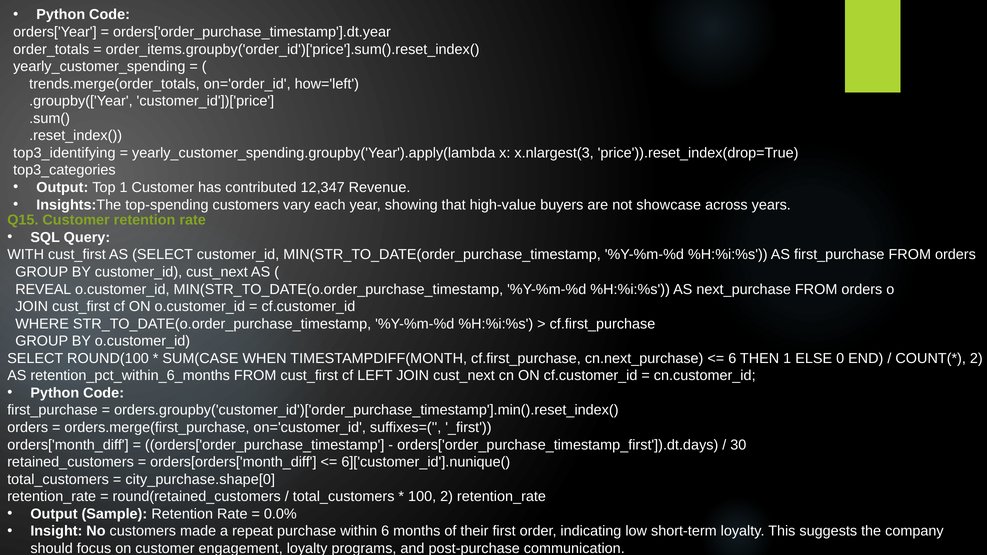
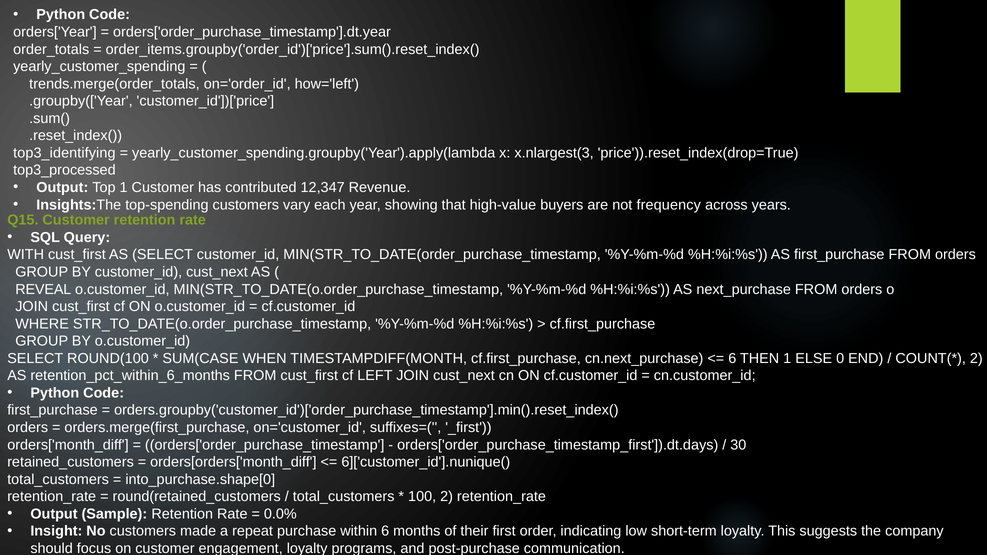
top3_categories: top3_categories -> top3_processed
showcase: showcase -> frequency
city_purchase.shape[0: city_purchase.shape[0 -> into_purchase.shape[0
